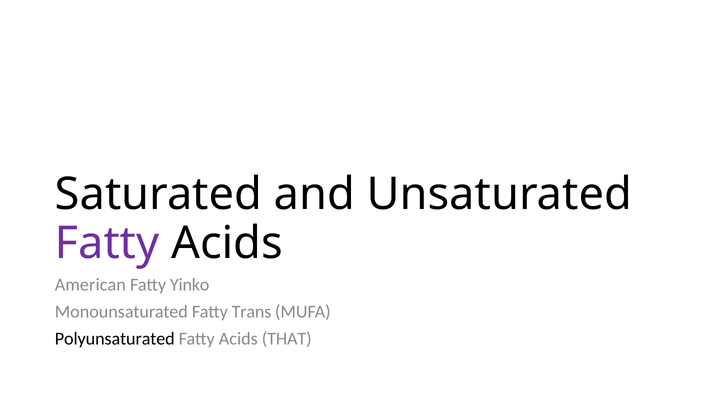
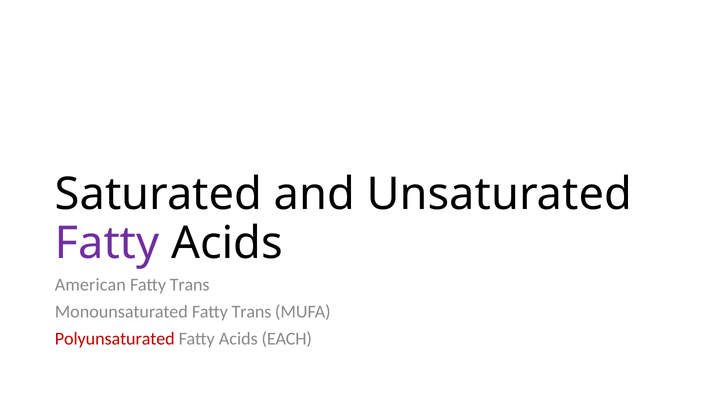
Yinko at (190, 285): Yinko -> Trans
Polyunsaturated colour: black -> red
THAT: THAT -> EACH
